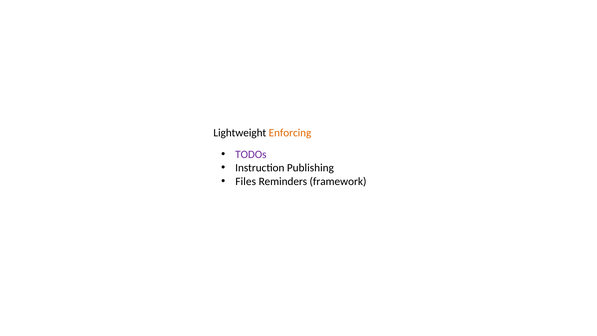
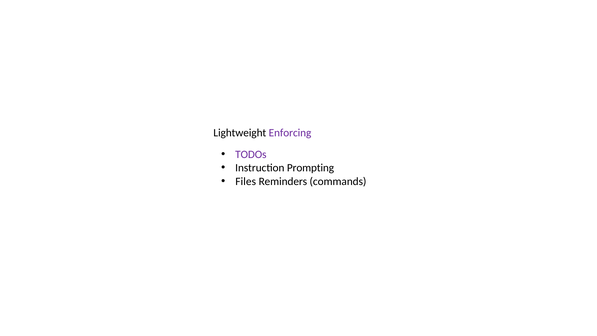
Enforcing colour: orange -> purple
Publishing: Publishing -> Prompting
framework: framework -> commands
